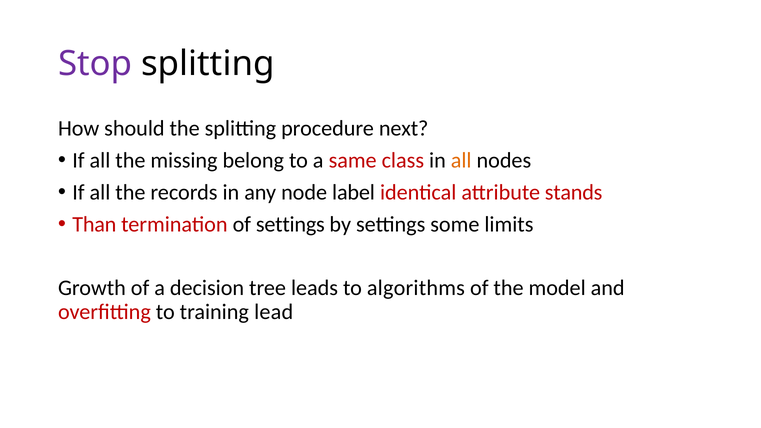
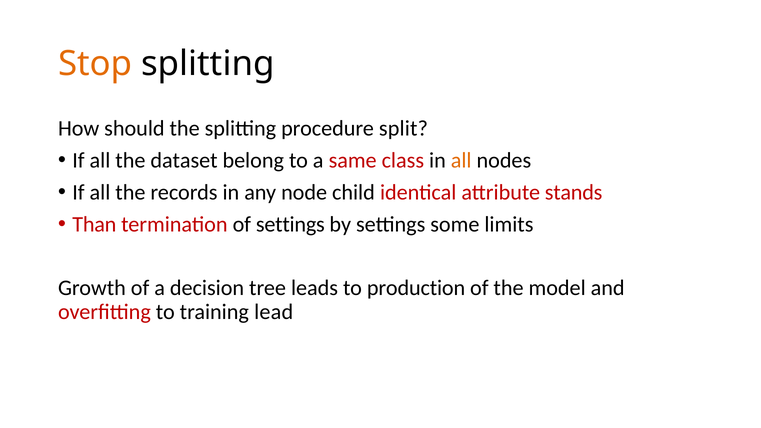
Stop colour: purple -> orange
next: next -> split
missing: missing -> dataset
label: label -> child
algorithms: algorithms -> production
